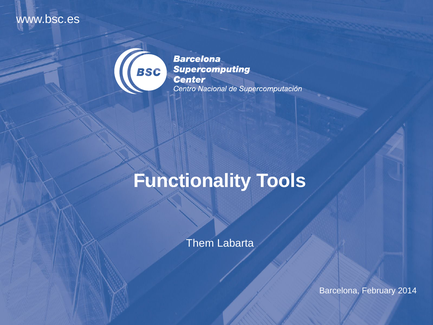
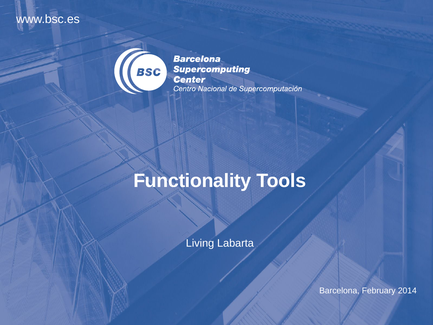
Them: Them -> Living
